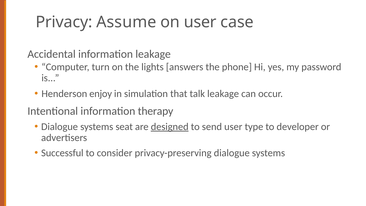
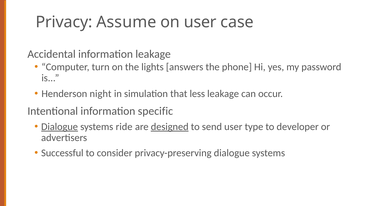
enjoy: enjoy -> night
talk: talk -> less
therapy: therapy -> specific
Dialogue at (60, 127) underline: none -> present
seat: seat -> ride
